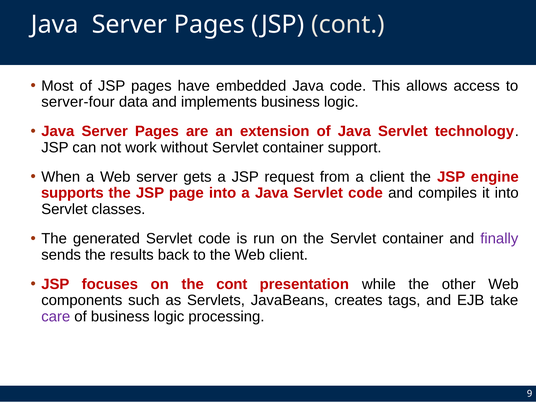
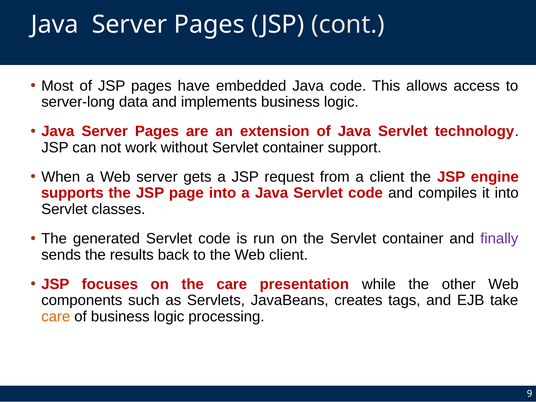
server-four: server-four -> server-long
the cont: cont -> care
care at (56, 316) colour: purple -> orange
